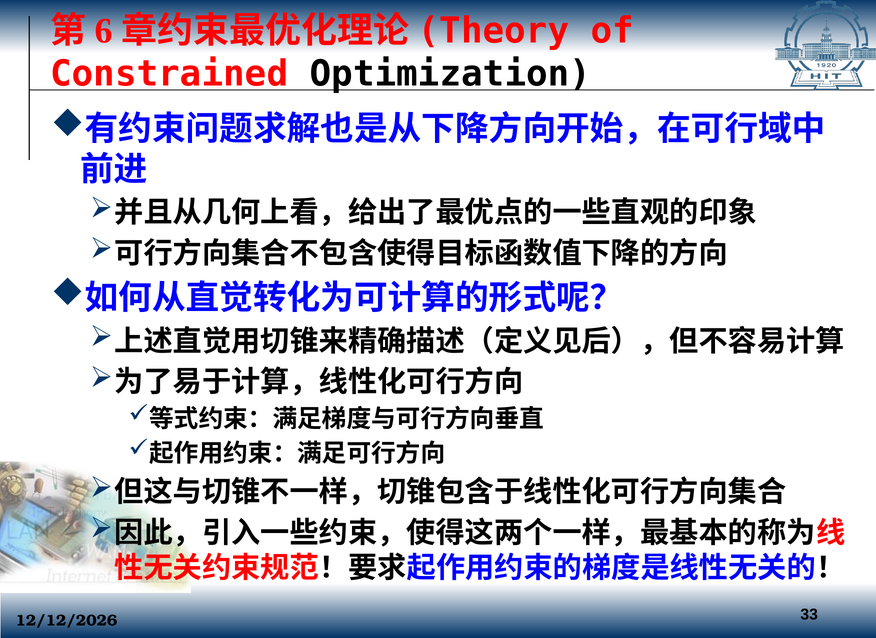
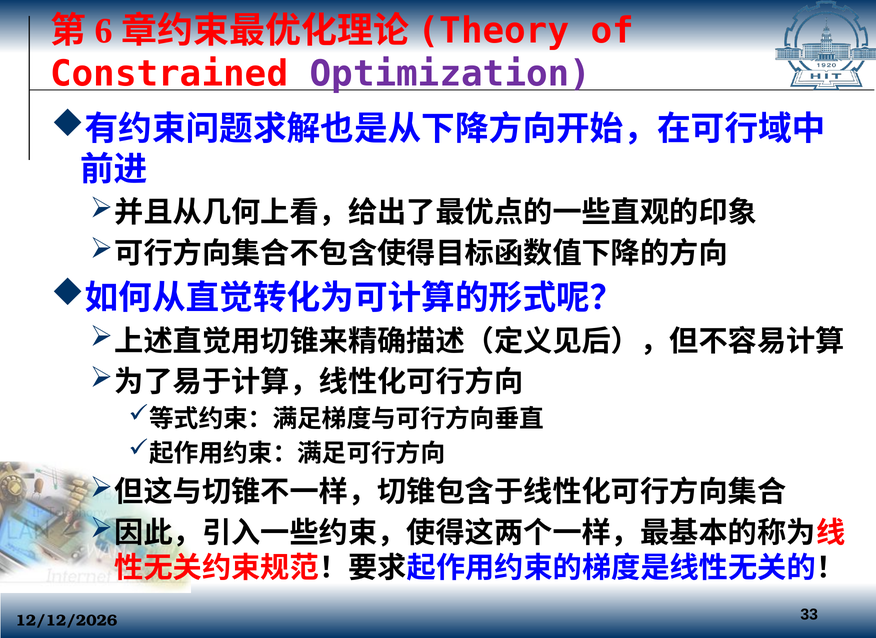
Optimization colour: black -> purple
